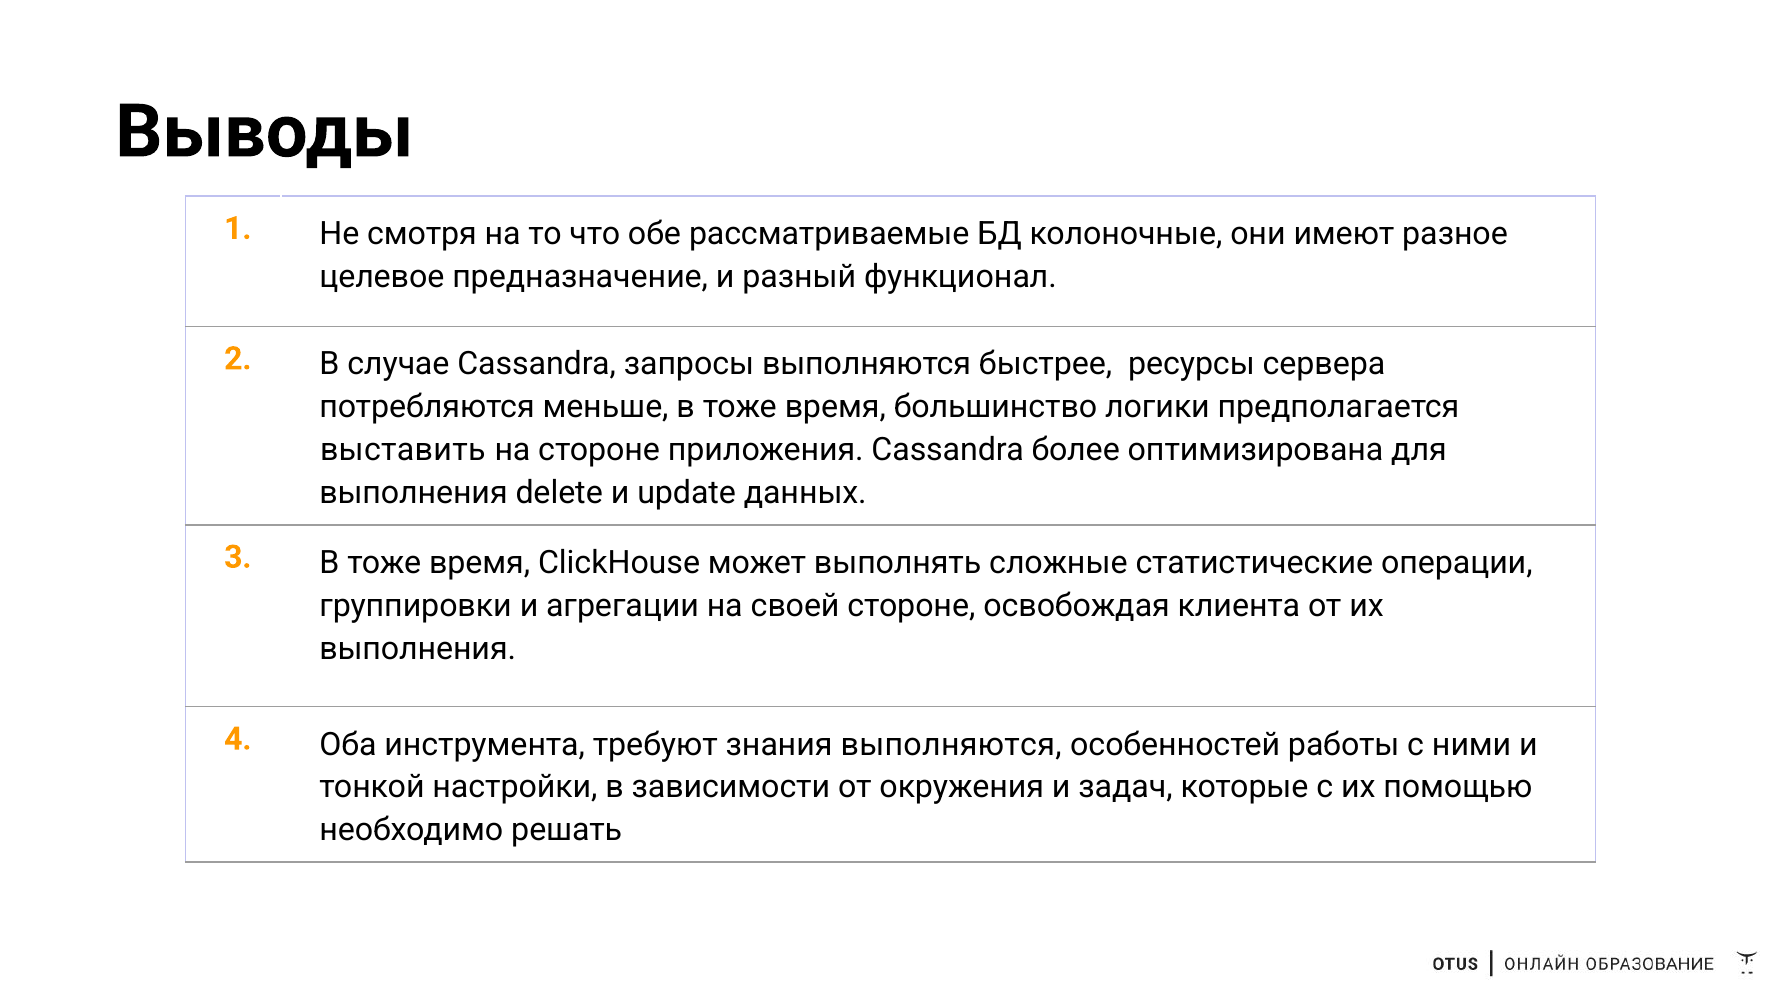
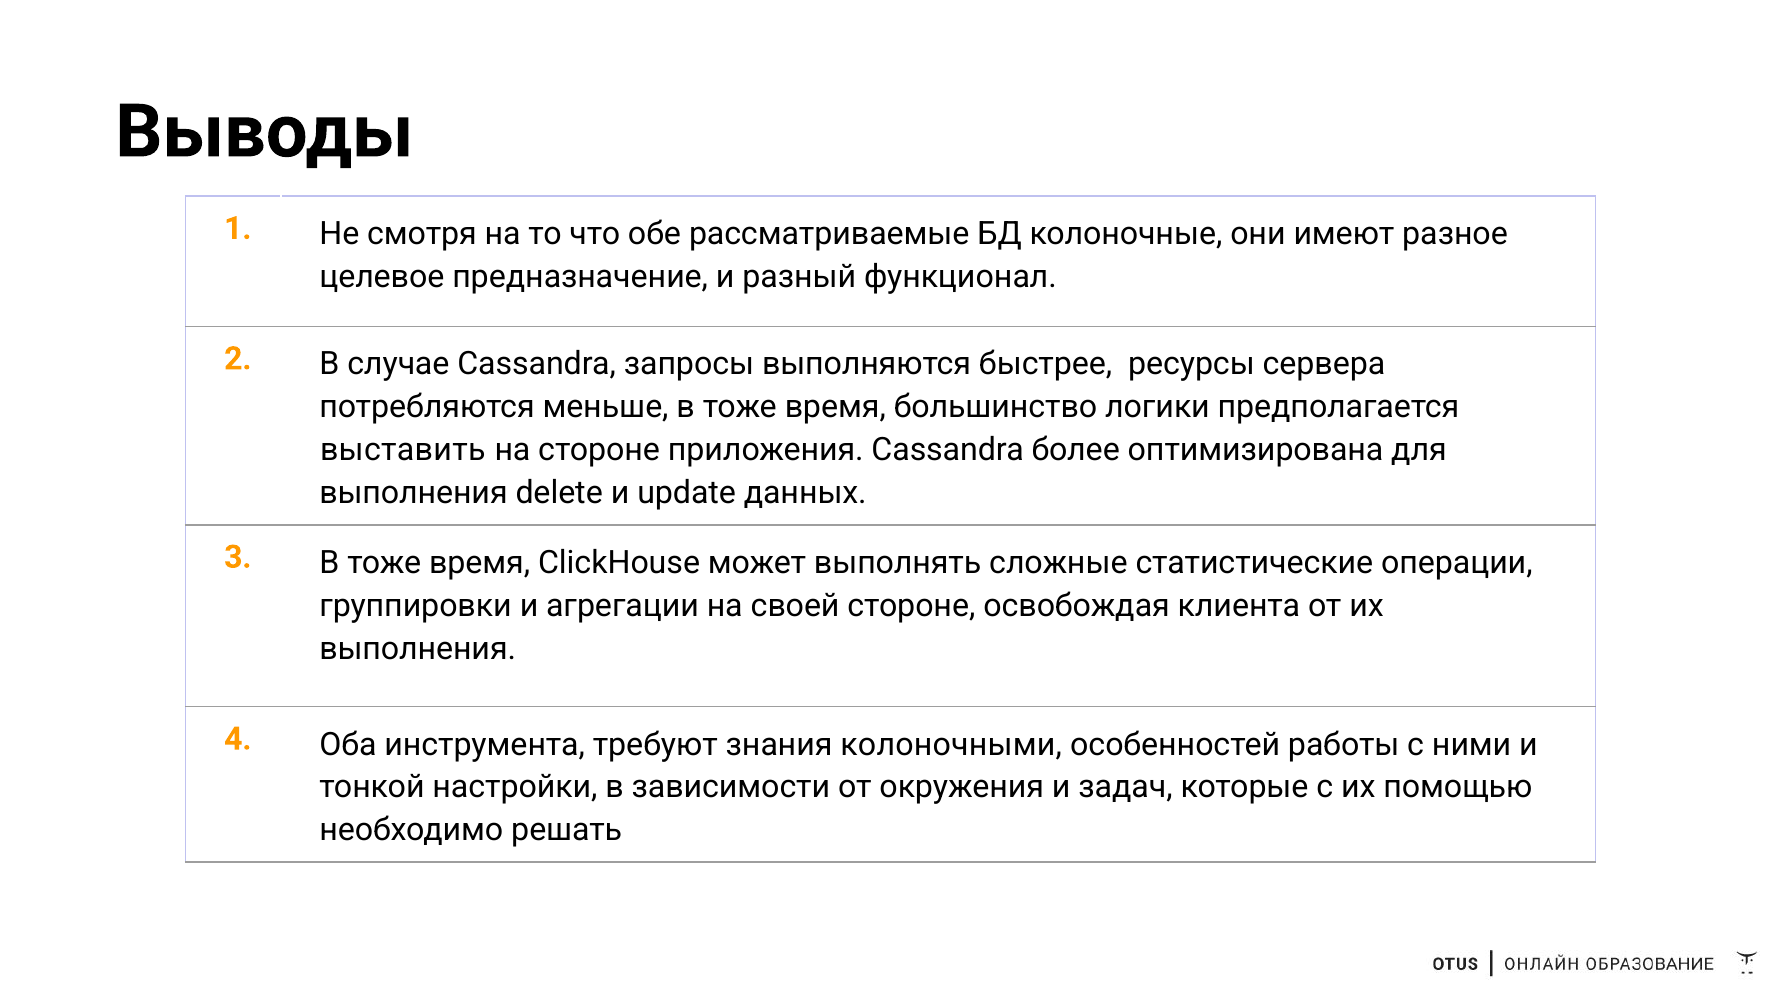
знания выполняются: выполняются -> колоночными
